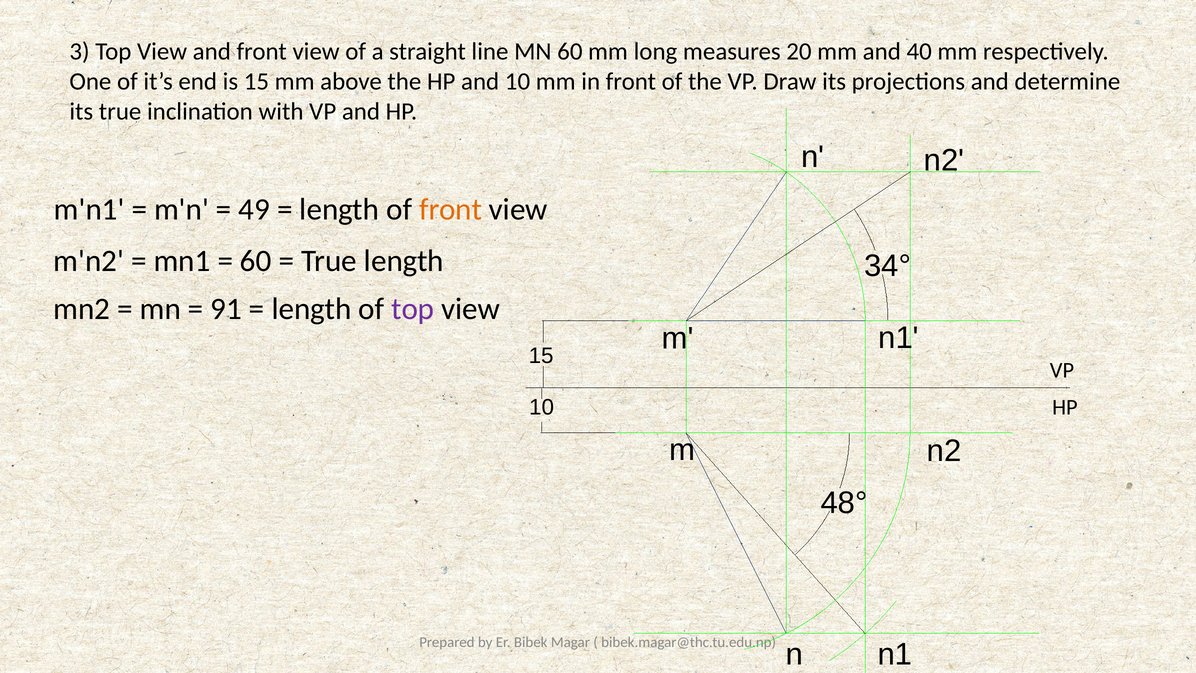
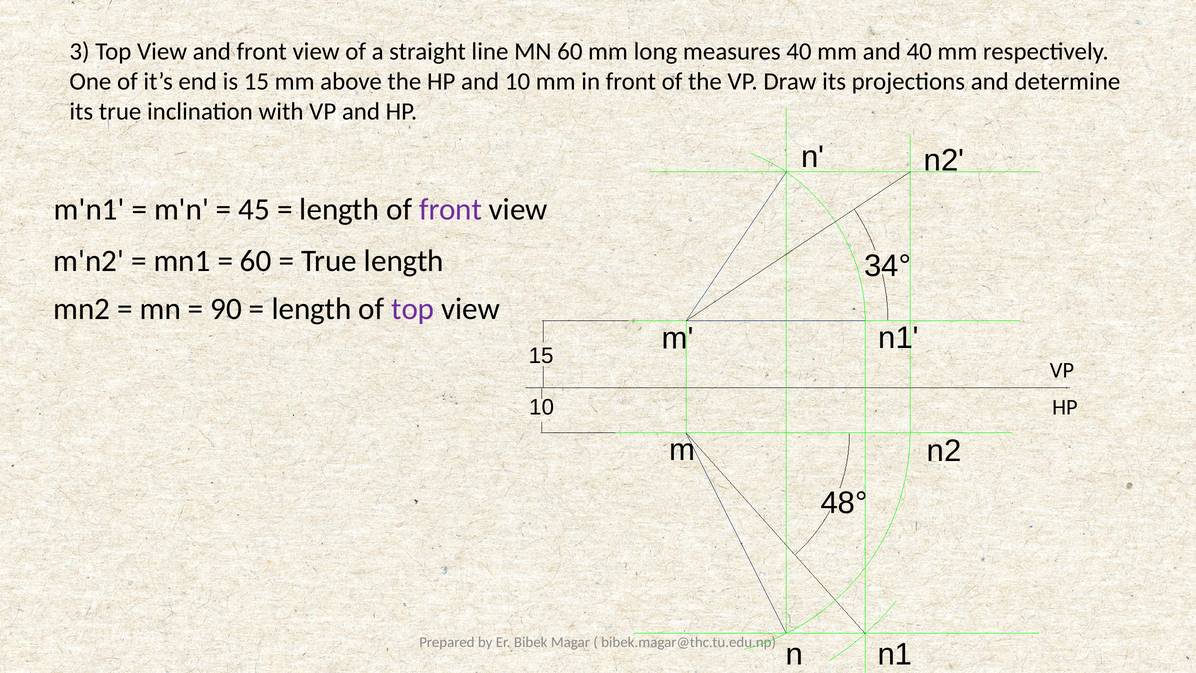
measures 20: 20 -> 40
49: 49 -> 45
front at (451, 209) colour: orange -> purple
91: 91 -> 90
